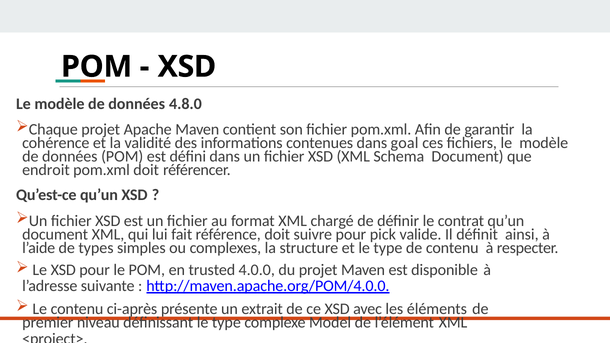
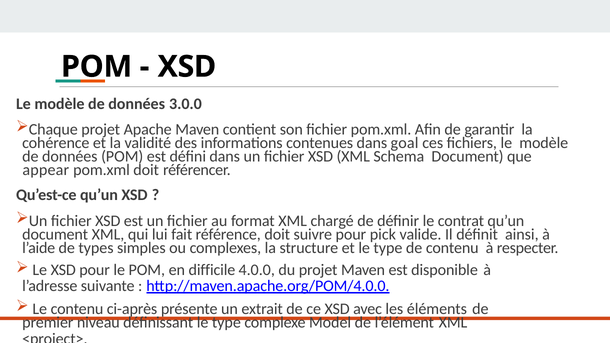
4.8.0: 4.8.0 -> 3.0.0
endroit: endroit -> appear
trusted: trusted -> difficile
